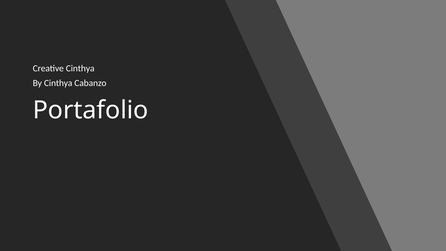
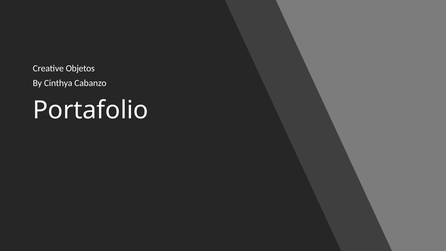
Creative Cinthya: Cinthya -> Objetos
